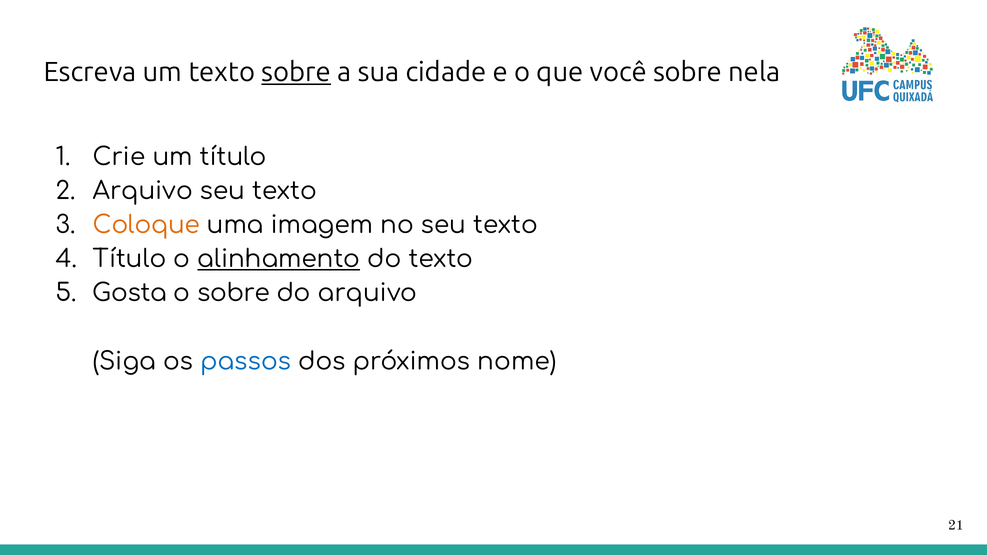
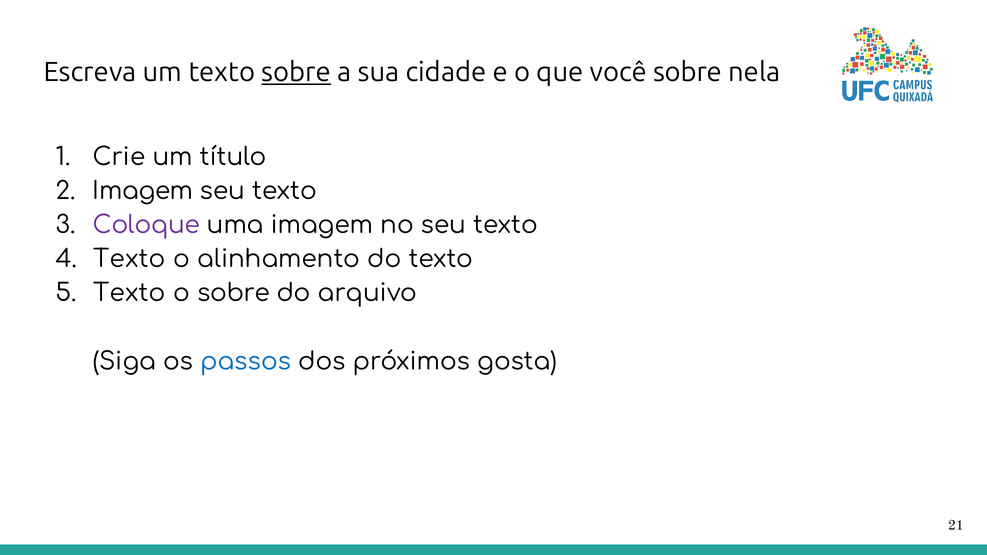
Arquivo at (143, 191): Arquivo -> Imagem
Coloque colour: orange -> purple
Título at (130, 259): Título -> Texto
alinhamento underline: present -> none
Gosta at (130, 293): Gosta -> Texto
nome: nome -> gosta
